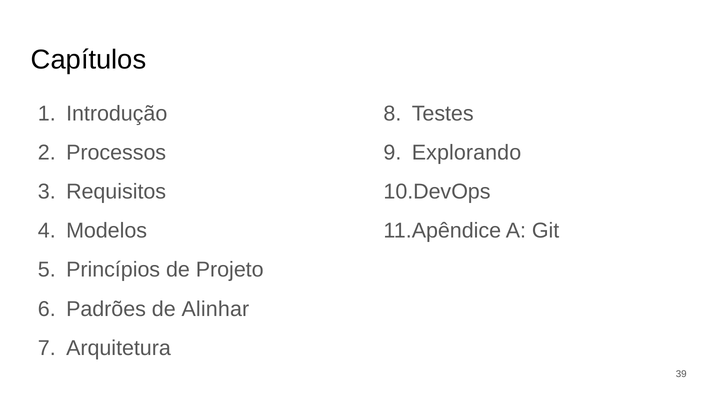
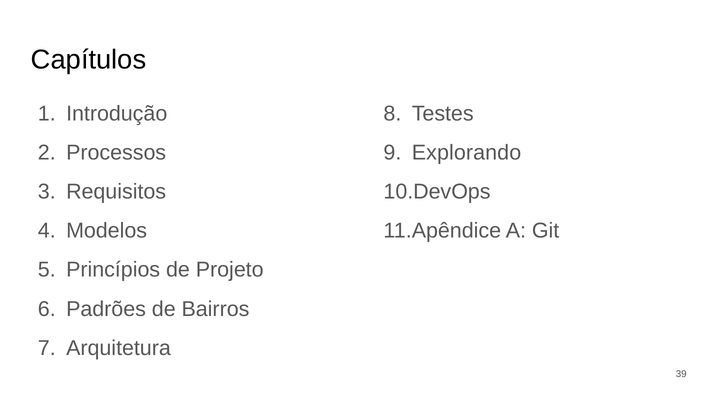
Alinhar: Alinhar -> Bairros
